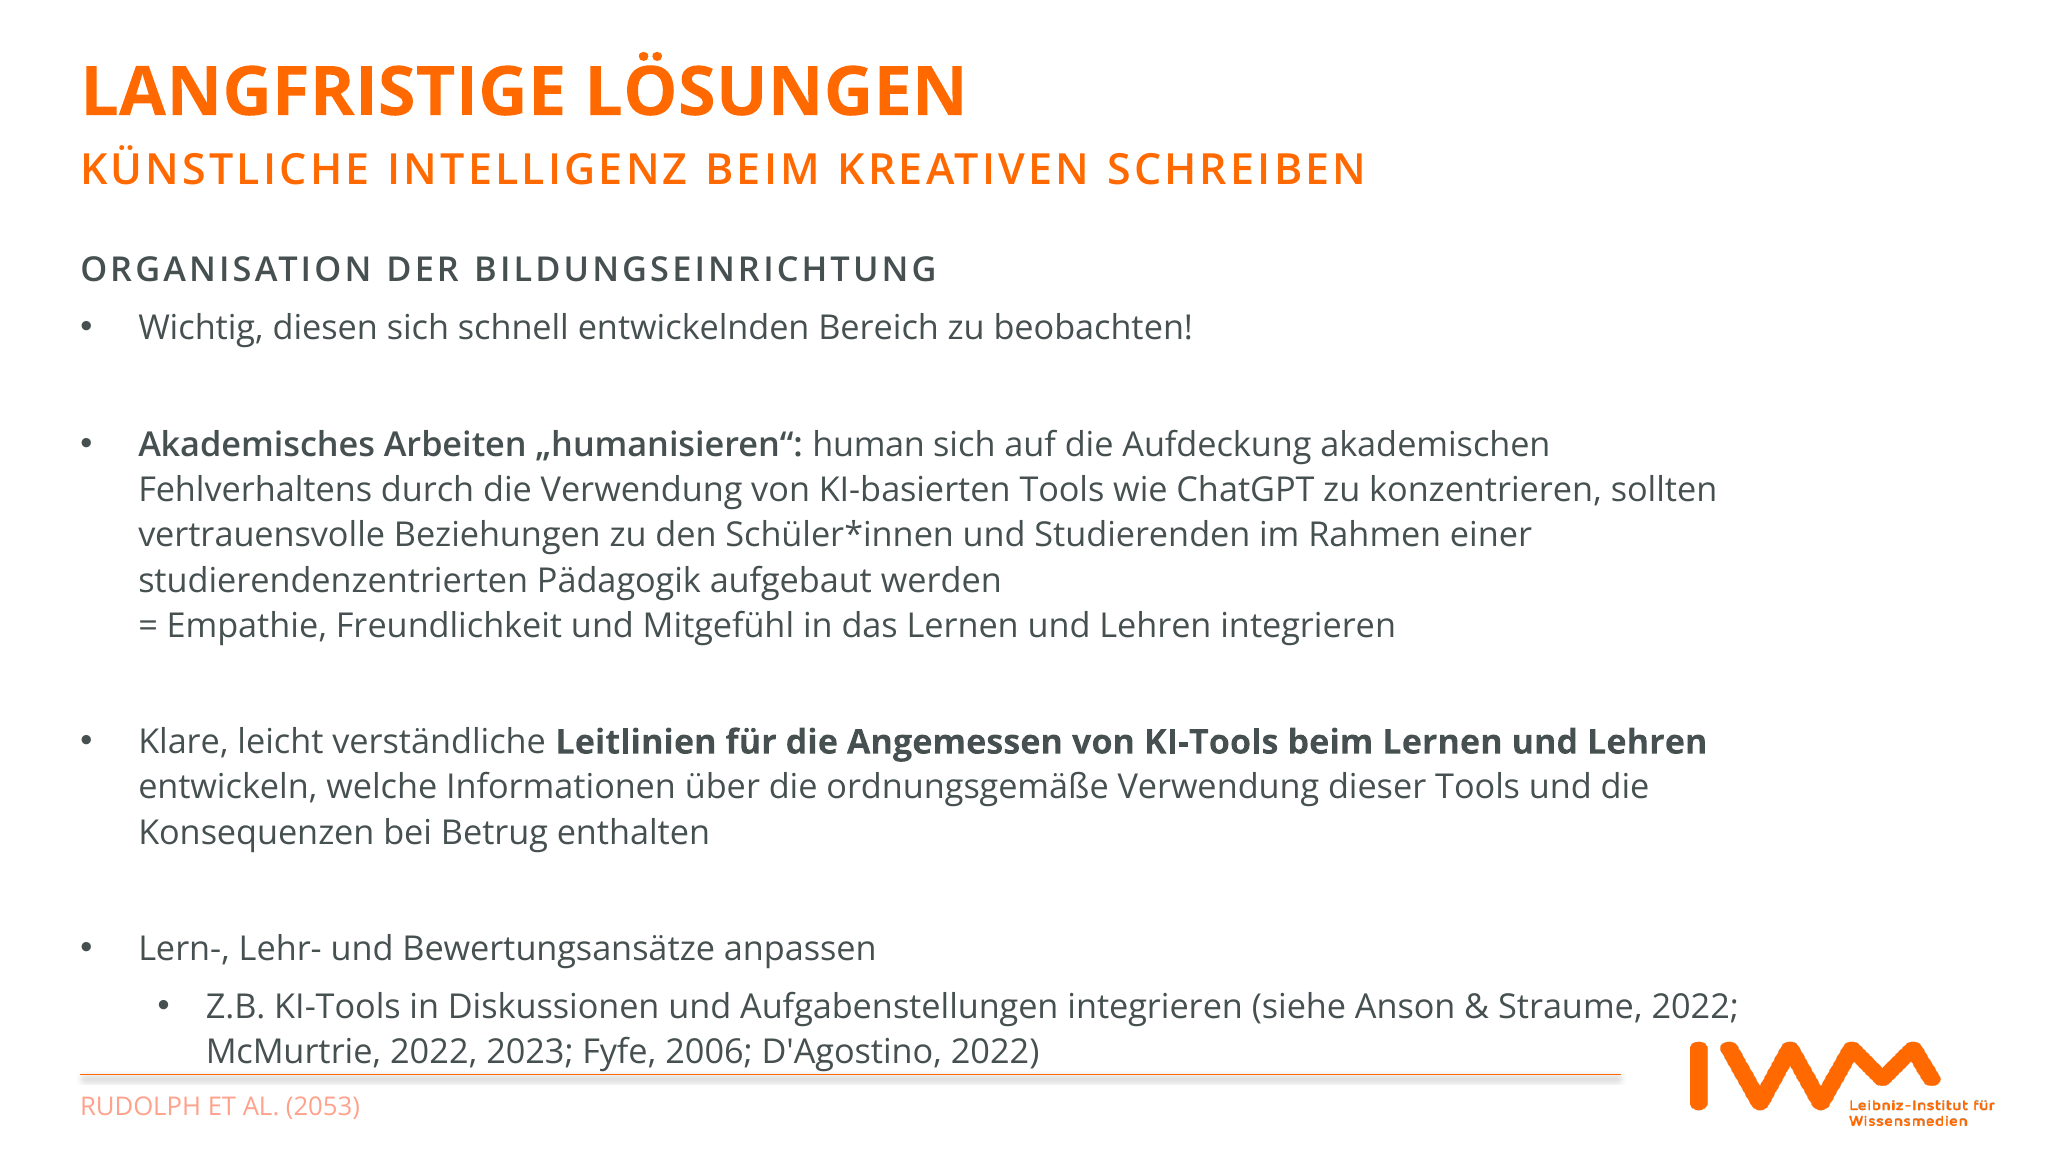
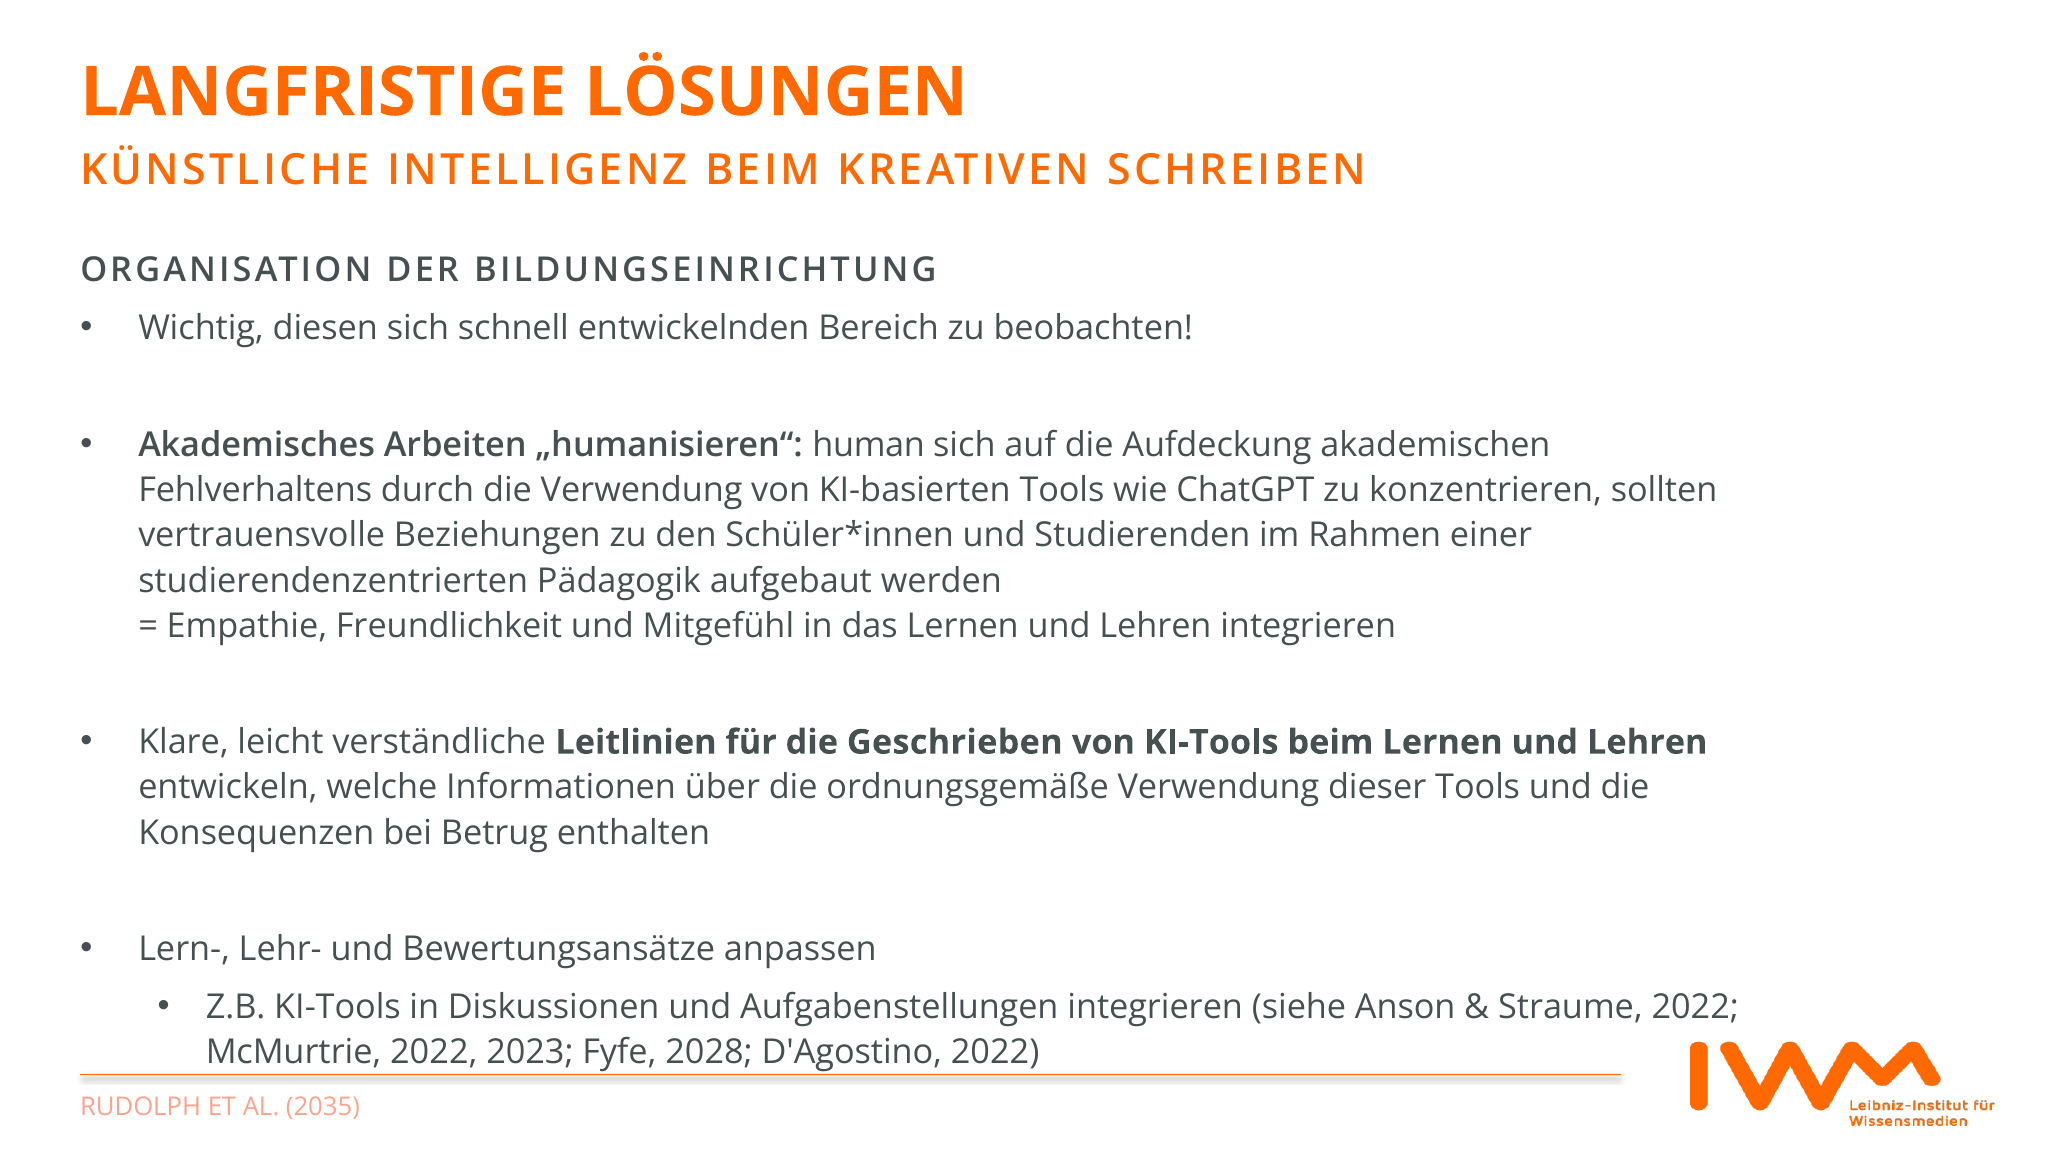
Angemessen: Angemessen -> Geschrieben
2006: 2006 -> 2028
2053: 2053 -> 2035
